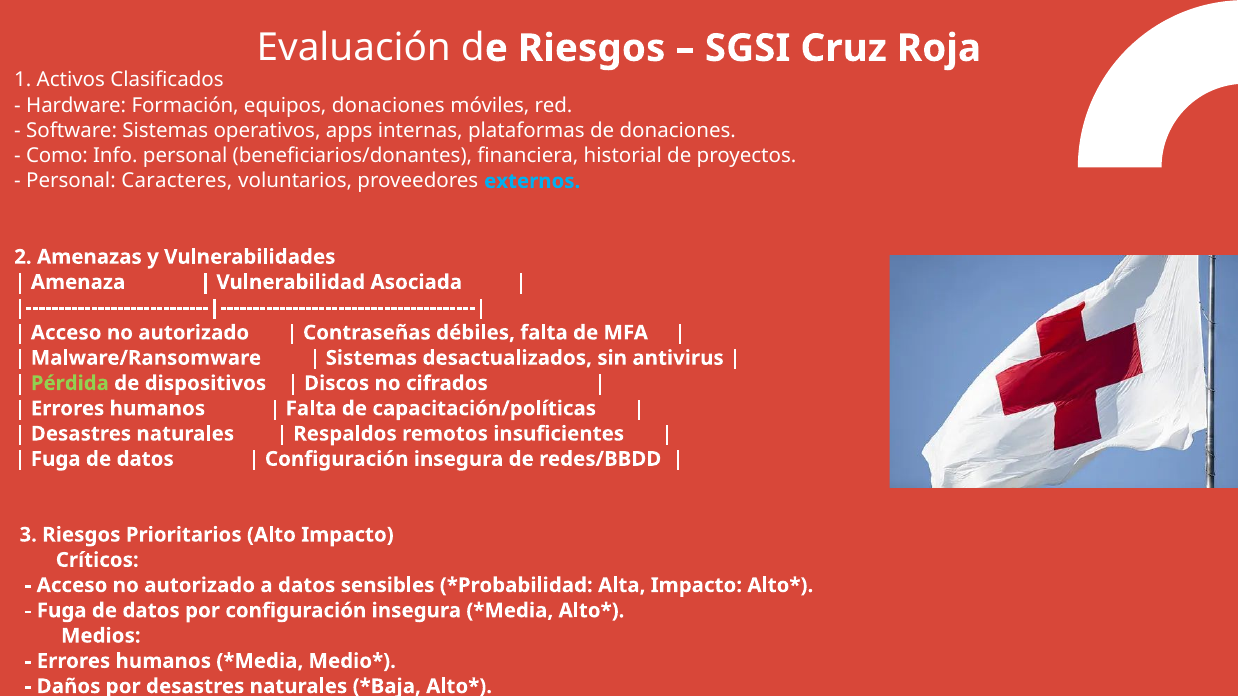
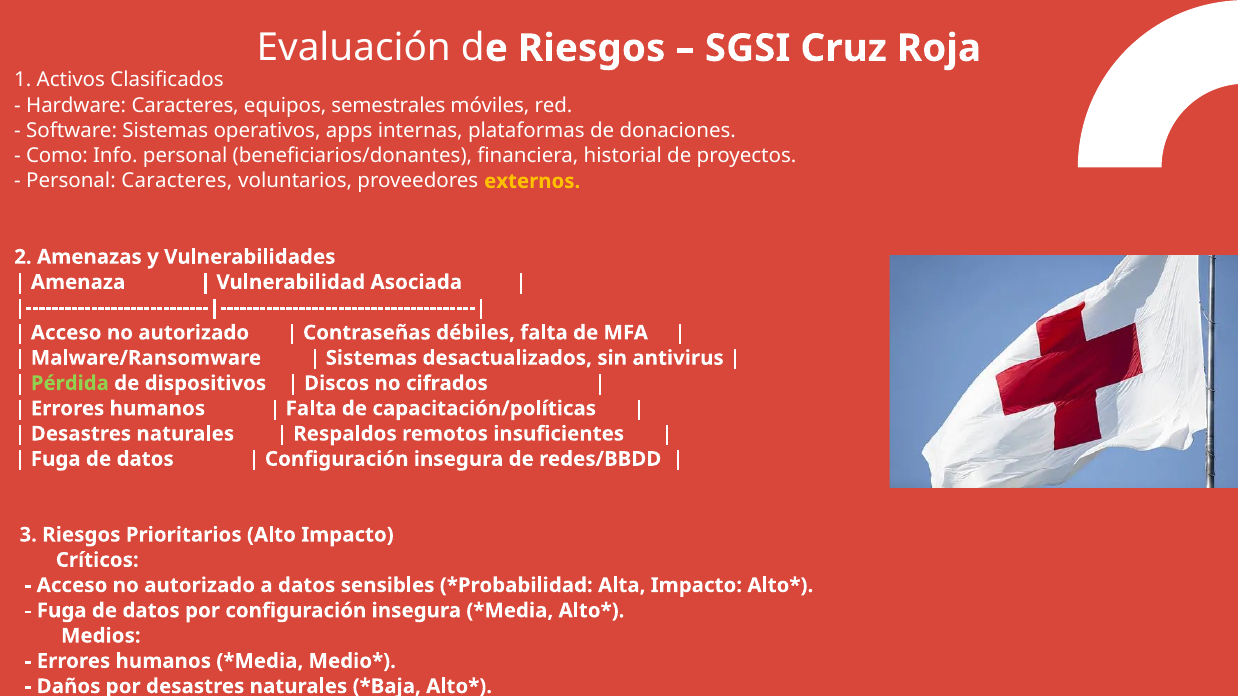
Hardware Formación: Formación -> Caracteres
equipos donaciones: donaciones -> semestrales
externos colour: light blue -> yellow
